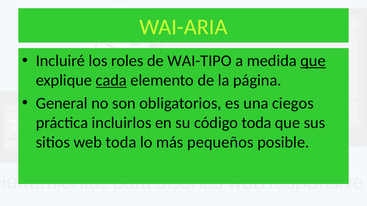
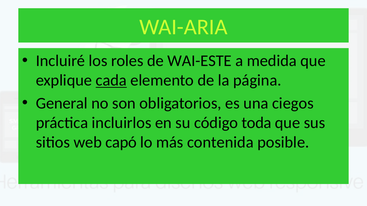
WAI-TIPO: WAI-TIPO -> WAI-ESTE
que at (313, 61) underline: present -> none
web toda: toda -> capó
pequeños: pequeños -> contenida
